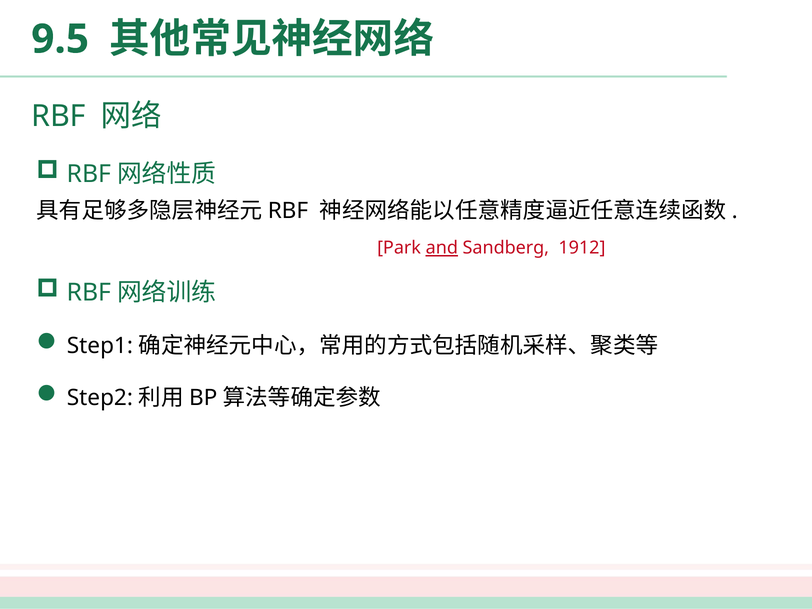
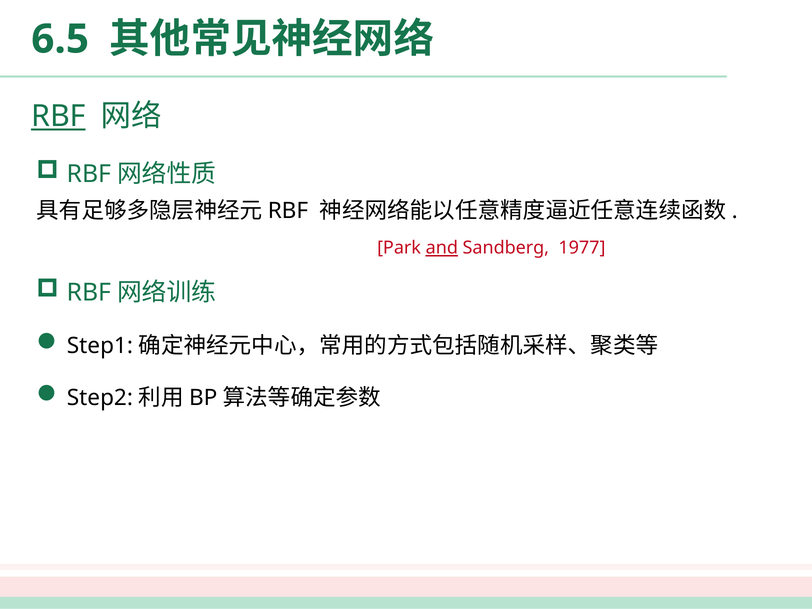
9.5: 9.5 -> 6.5
RBF at (58, 116) underline: none -> present
1912: 1912 -> 1977
